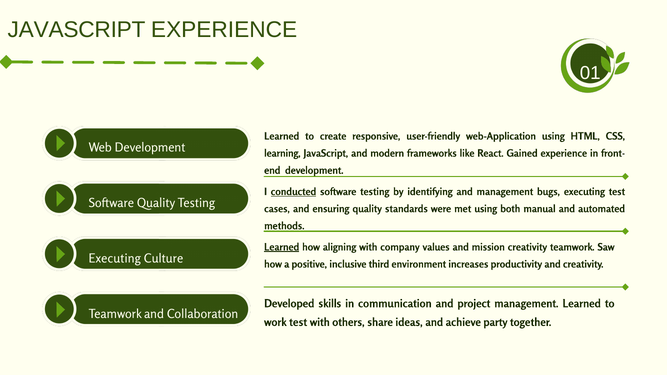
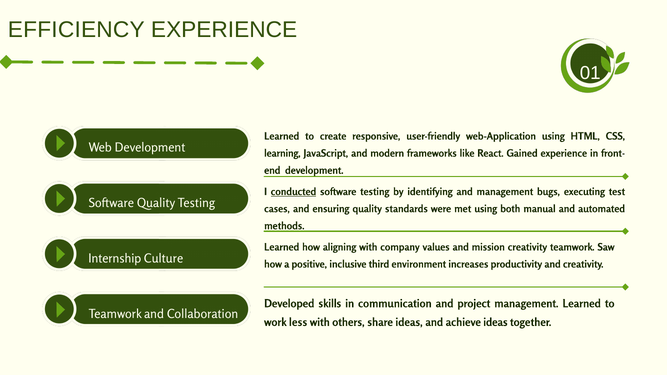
JAVASCRIPT at (77, 30): JAVASCRIPT -> EFFICIENCY
Learned at (282, 247) underline: present -> none
Executing at (115, 259): Executing -> Internship
work test: test -> less
achieve party: party -> ideas
